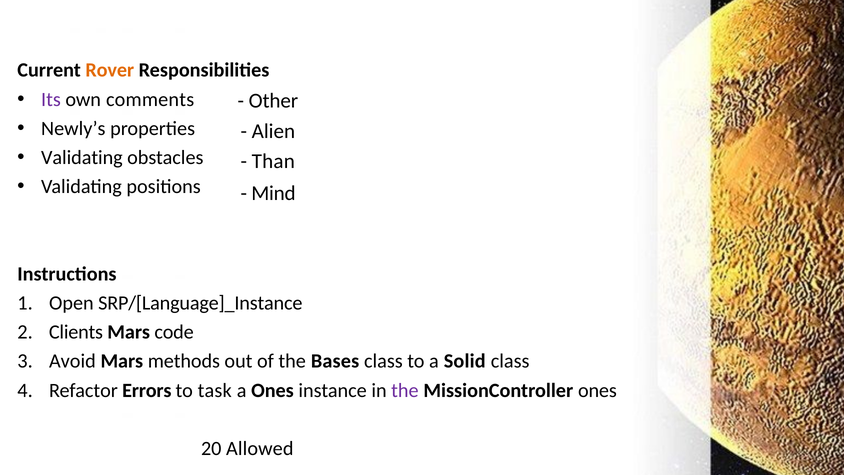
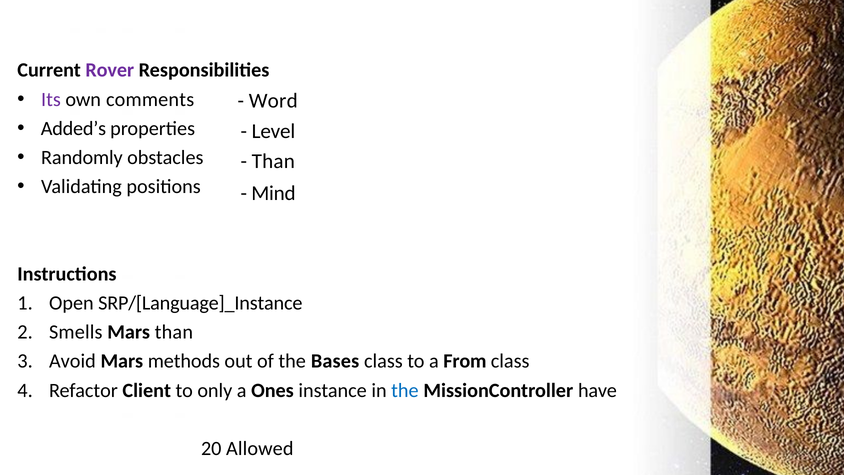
Rover colour: orange -> purple
Other: Other -> Word
Newly’s: Newly’s -> Added’s
Alien: Alien -> Level
Validating at (82, 157): Validating -> Randomly
Clients: Clients -> Smells
Mars code: code -> than
Solid: Solid -> From
Errors: Errors -> Client
task: task -> only
the at (405, 390) colour: purple -> blue
MissionController ones: ones -> have
